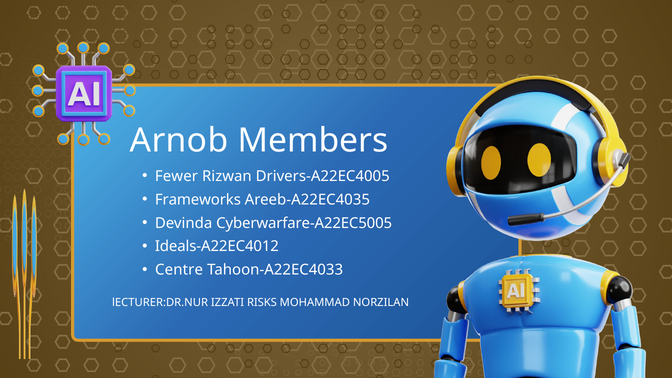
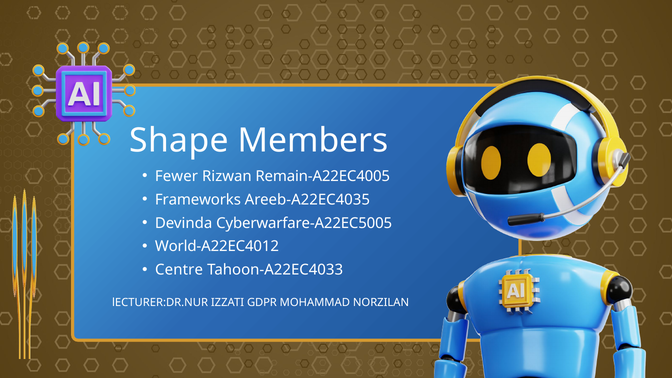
Arnob: Arnob -> Shape
Drivers-A22EC4005: Drivers-A22EC4005 -> Remain-A22EC4005
Ideals-A22EC4012: Ideals-A22EC4012 -> World-A22EC4012
RISKS: RISKS -> GDPR
